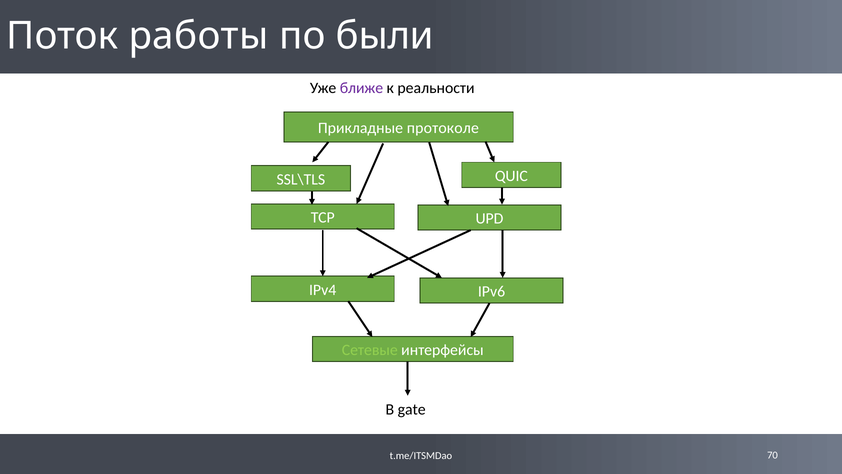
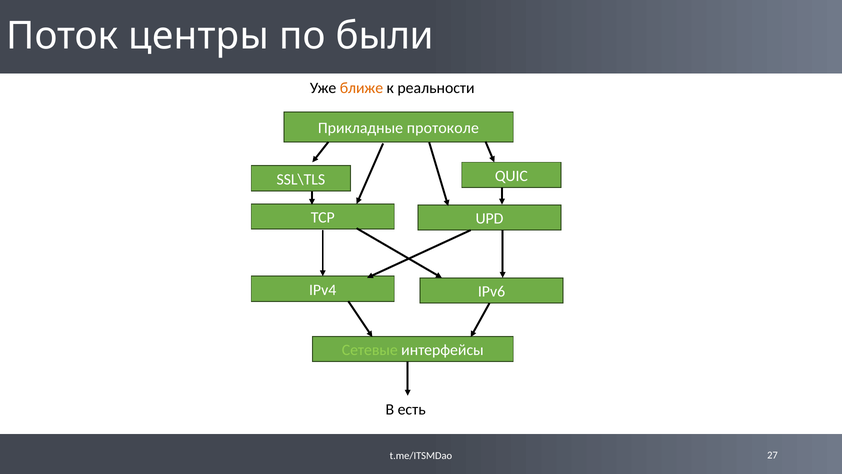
работы: работы -> центры
ближе colour: purple -> orange
gate: gate -> есть
70: 70 -> 27
